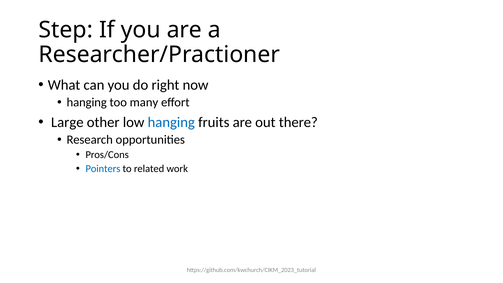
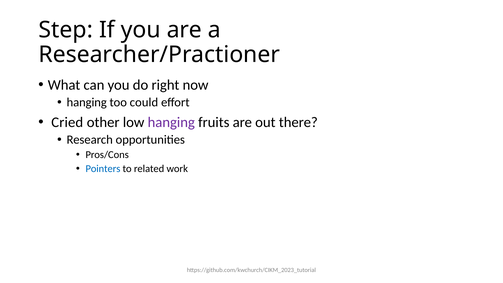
many: many -> could
Large: Large -> Cried
hanging at (171, 122) colour: blue -> purple
